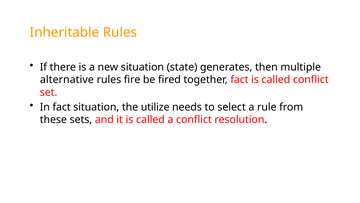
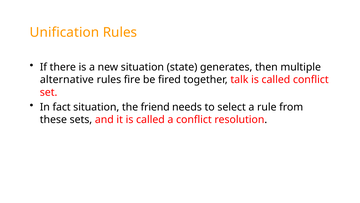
Inheritable: Inheritable -> Unification
together fact: fact -> talk
utilize: utilize -> friend
